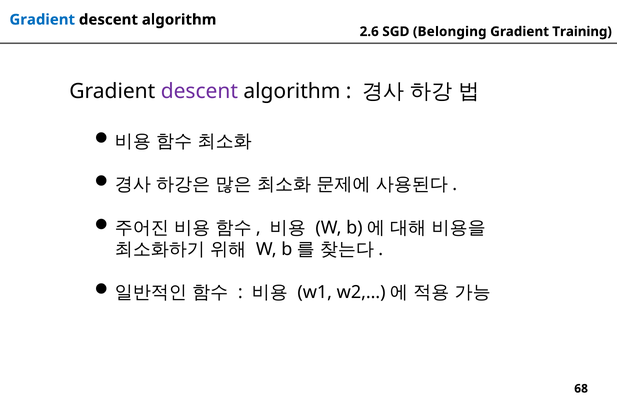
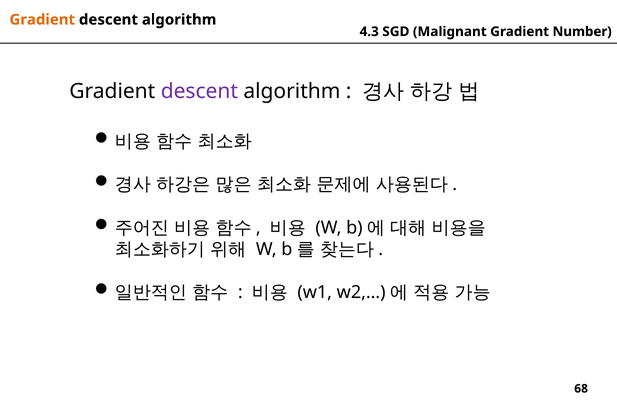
Gradient at (42, 20) colour: blue -> orange
2.6: 2.6 -> 4.3
Belonging: Belonging -> Malignant
Training: Training -> Number
